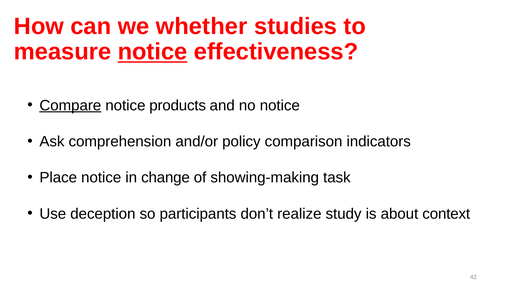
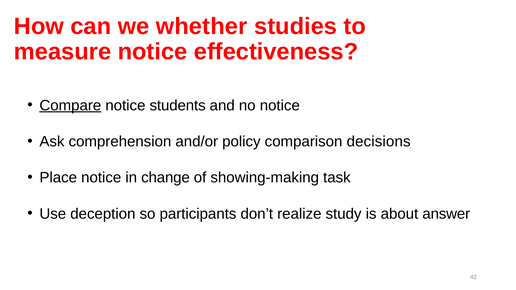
notice at (153, 52) underline: present -> none
products: products -> students
indicators: indicators -> decisions
context: context -> answer
